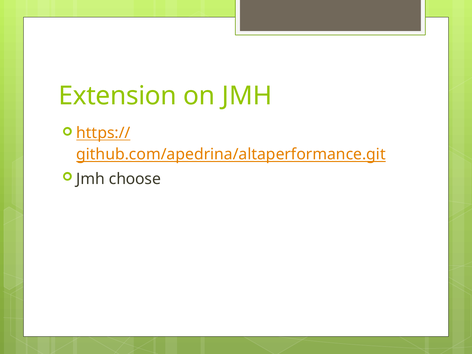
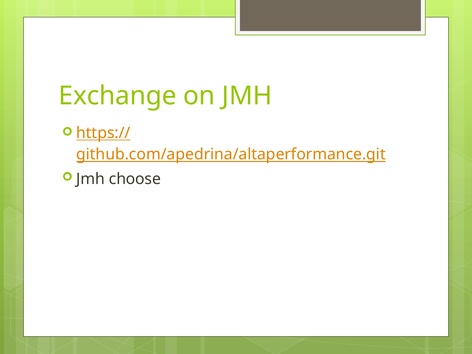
Extension: Extension -> Exchange
